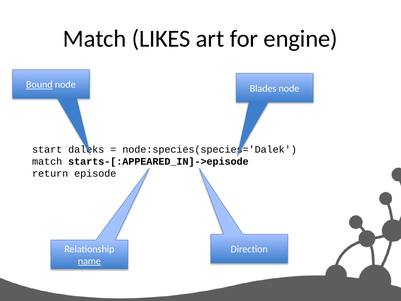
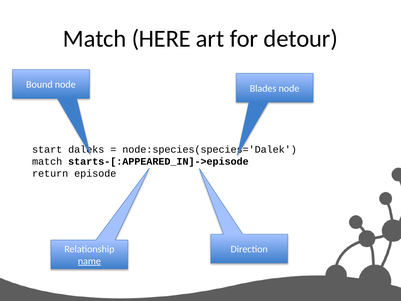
LIKES: LIKES -> HERE
engine: engine -> detour
Bound underline: present -> none
